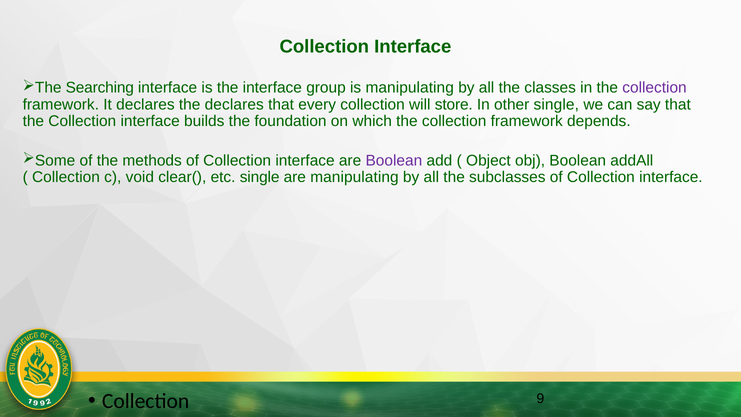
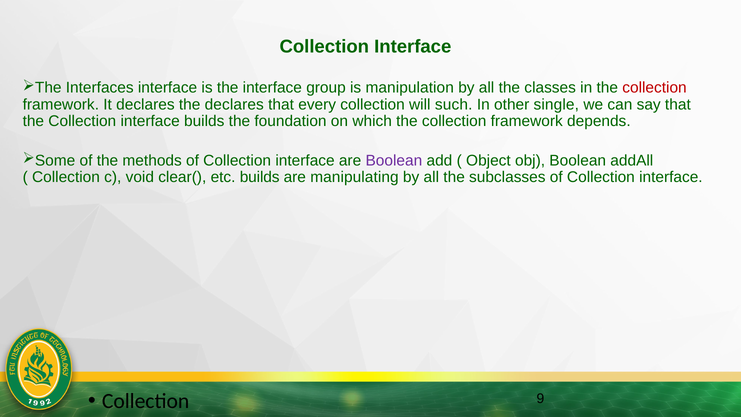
Searching: Searching -> Interfaces
is manipulating: manipulating -> manipulation
collection at (655, 88) colour: purple -> red
store: store -> such
etc single: single -> builds
